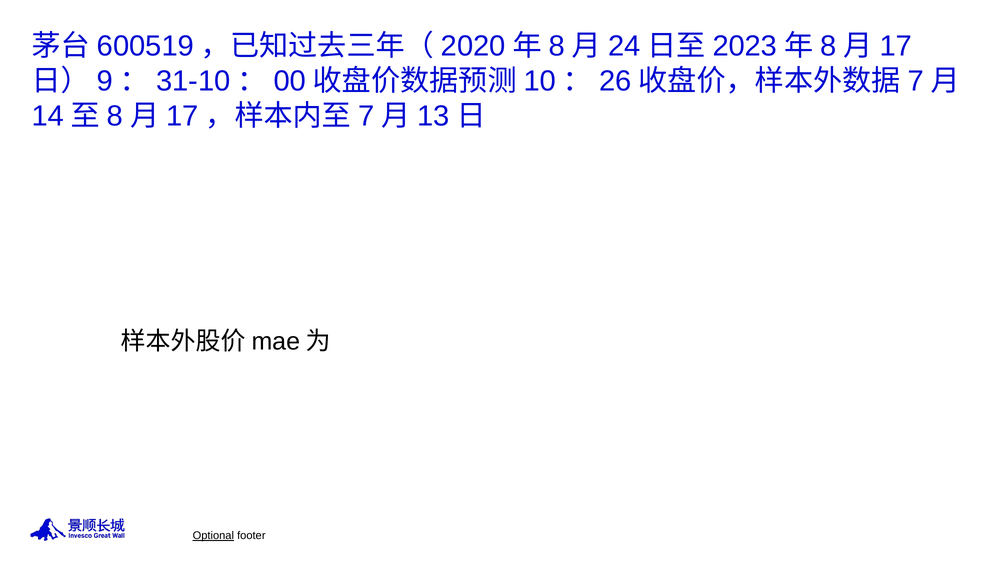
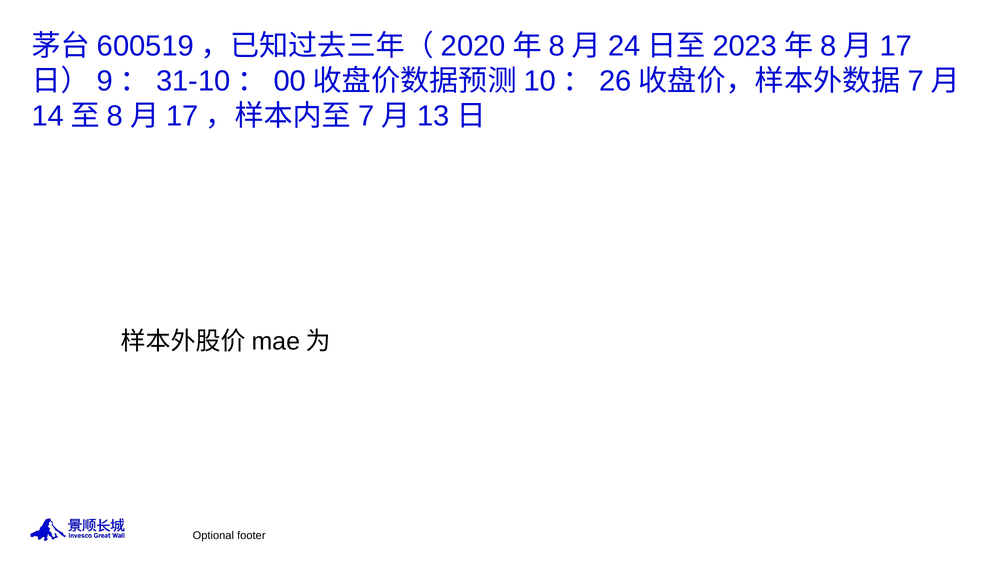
Optional underline: present -> none
